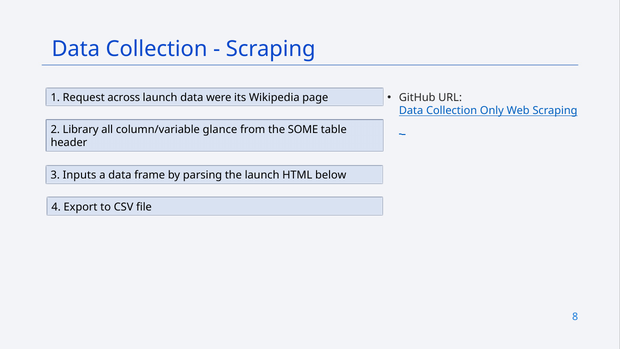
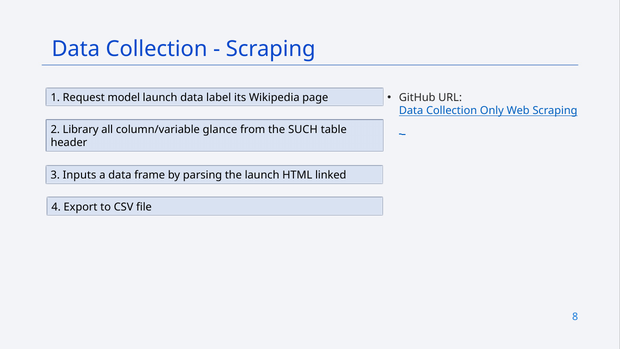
across: across -> model
were: were -> label
SOME: SOME -> SUCH
below: below -> linked
